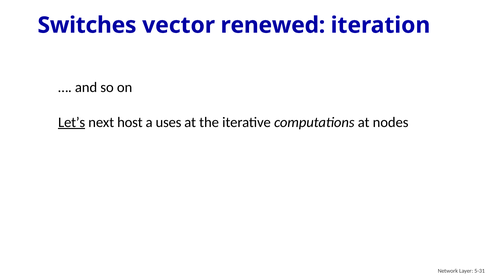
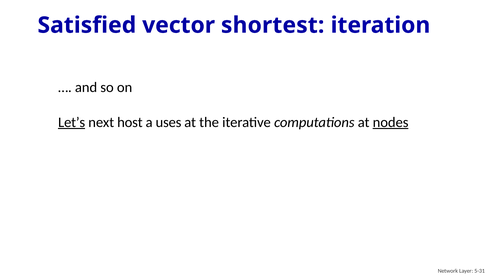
Switches: Switches -> Satisfied
renewed: renewed -> shortest
nodes underline: none -> present
